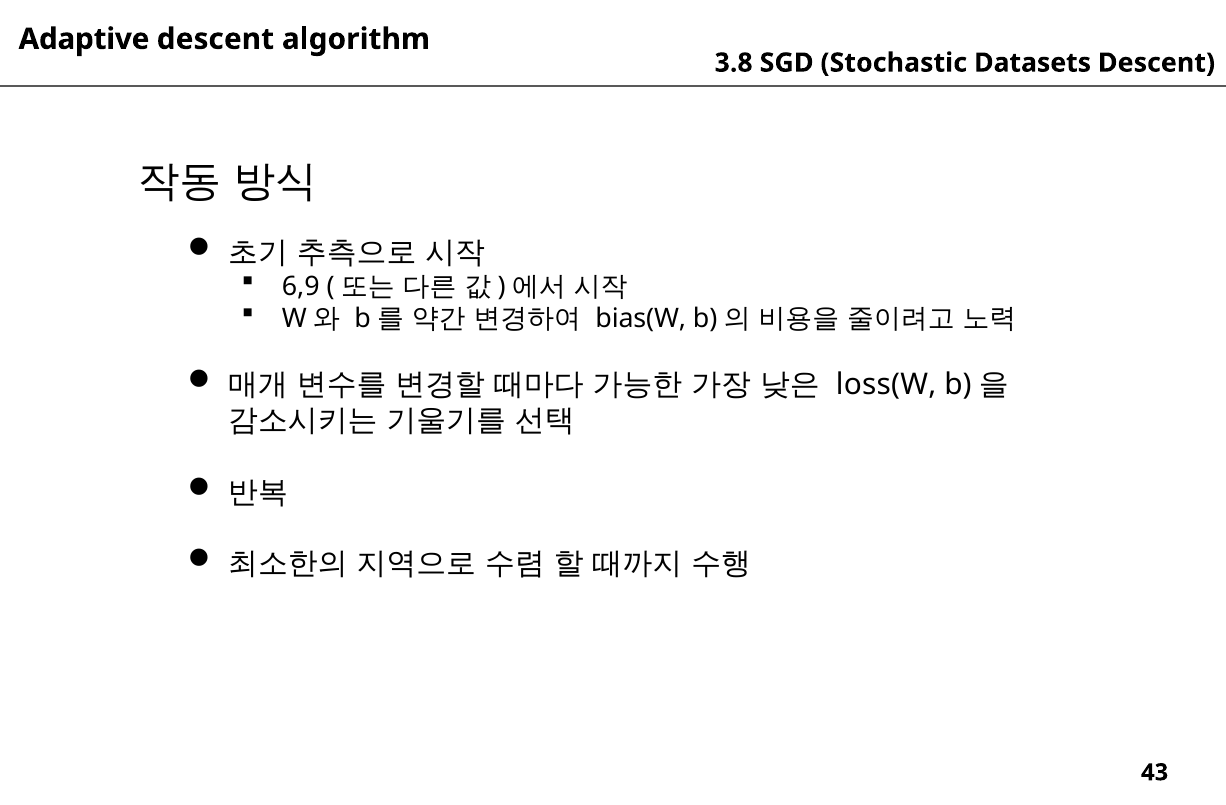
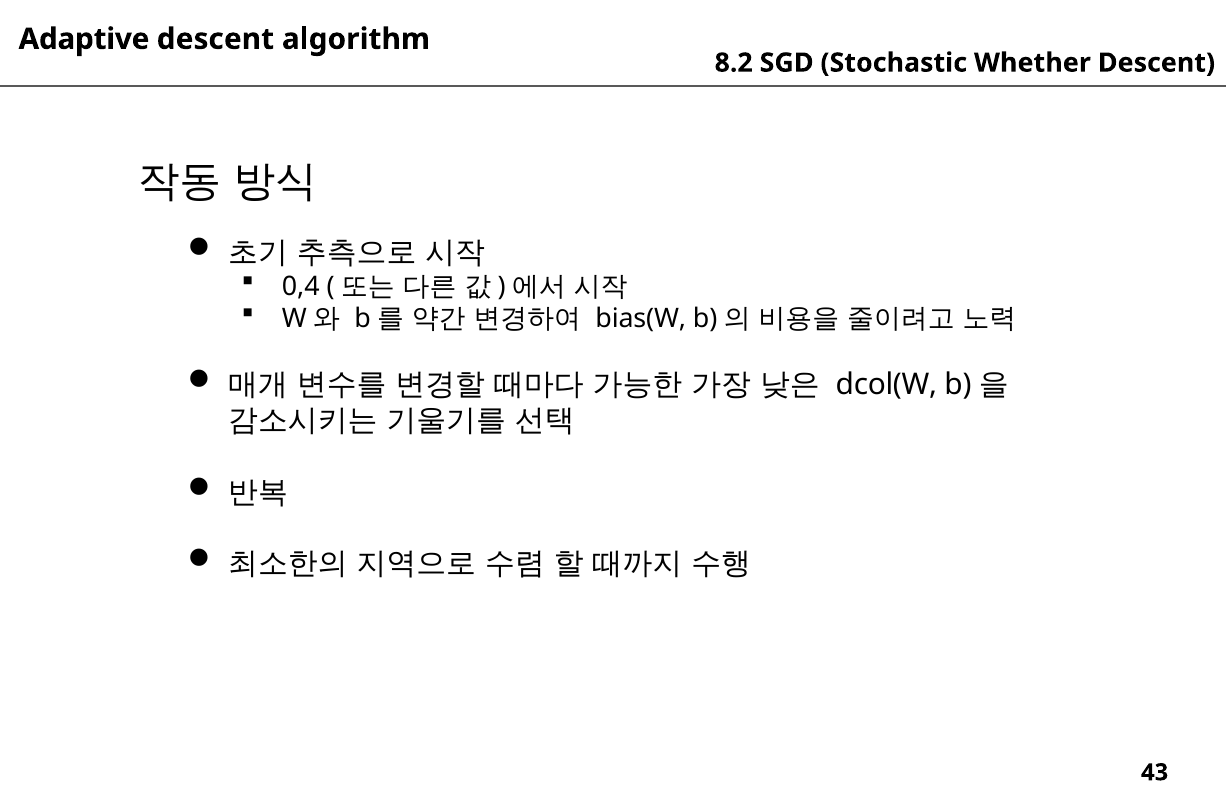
3.8: 3.8 -> 8.2
Datasets: Datasets -> Whether
6,9: 6,9 -> 0,4
loss(W: loss(W -> dcol(W
